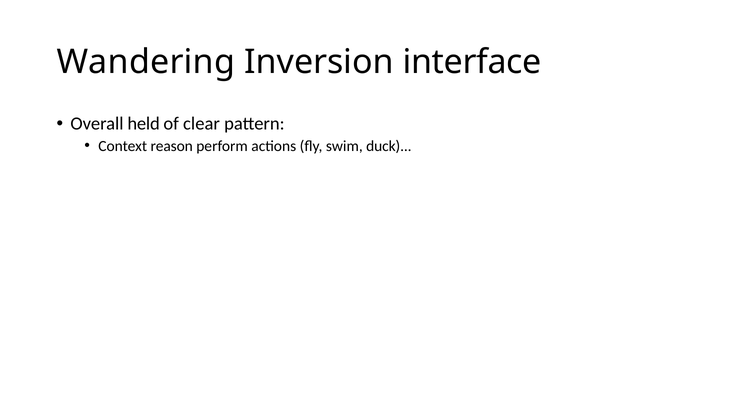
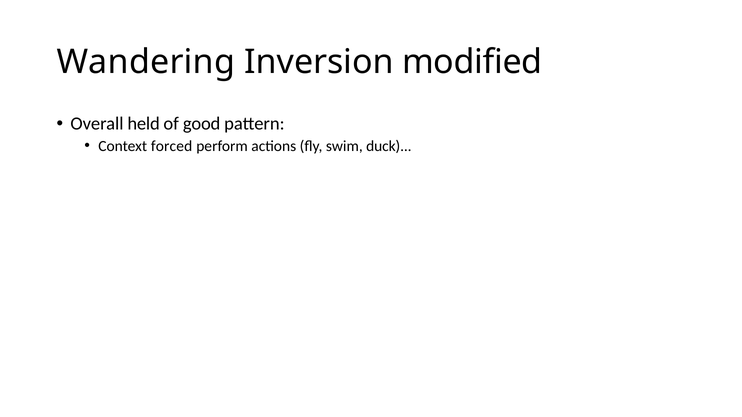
interface: interface -> modified
clear: clear -> good
reason: reason -> forced
